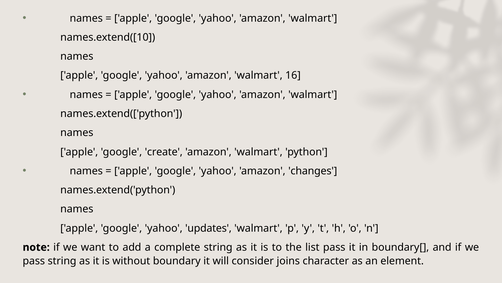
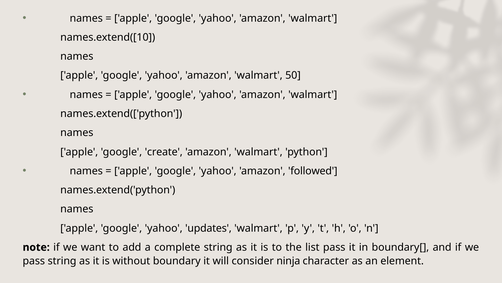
16: 16 -> 50
changes: changes -> followed
joins: joins -> ninja
